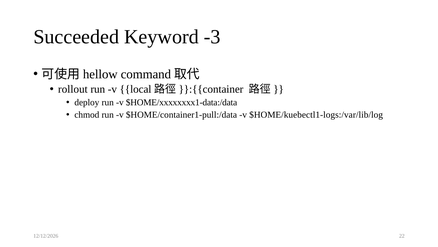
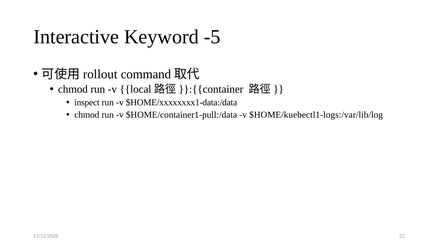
Succeeded: Succeeded -> Interactive
-3: -3 -> -5
hellow: hellow -> rollout
rollout at (73, 89): rollout -> chmod
deploy: deploy -> inspect
